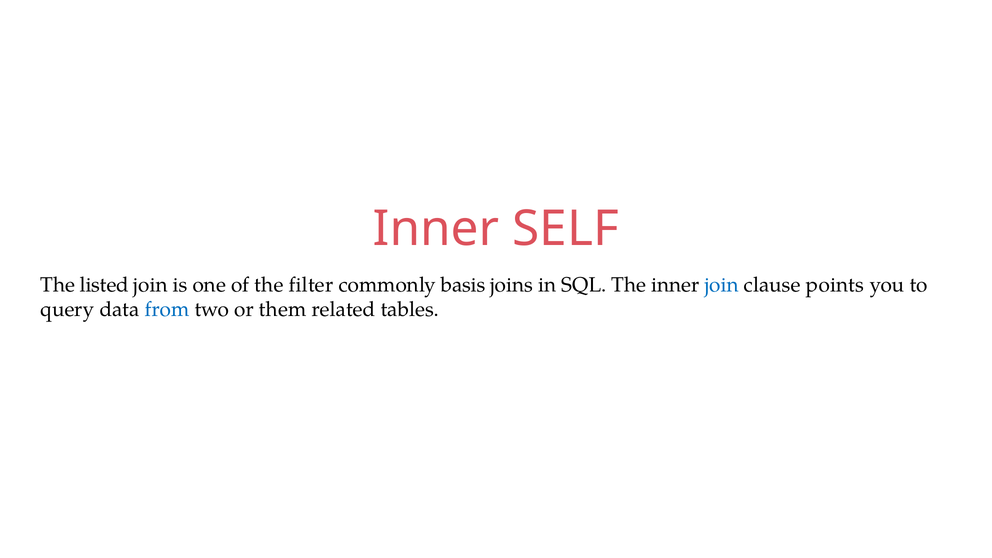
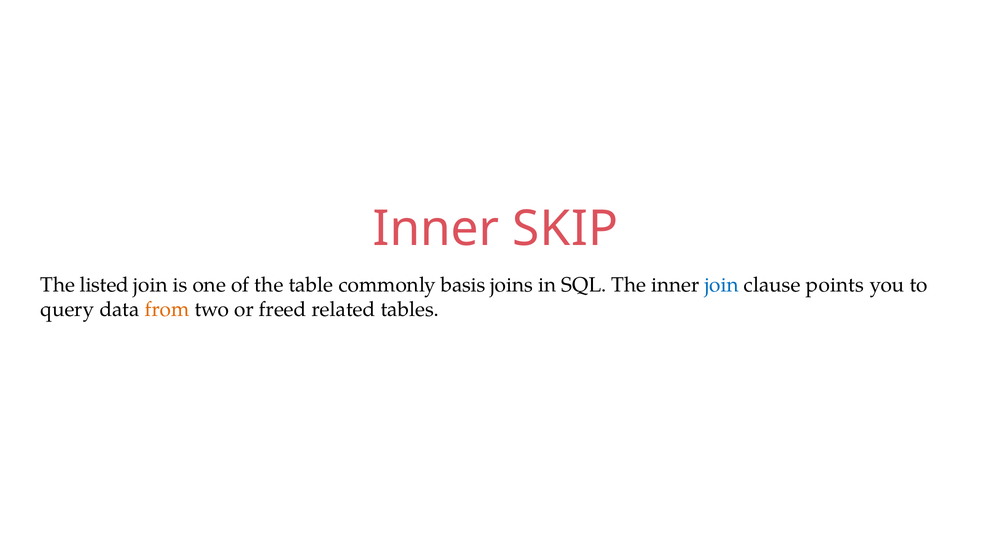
SELF: SELF -> SKIP
filter: filter -> table
from colour: blue -> orange
them: them -> freed
